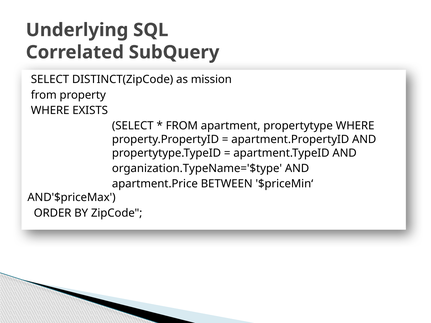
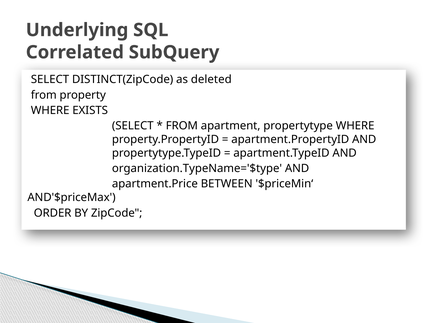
mission: mission -> deleted
